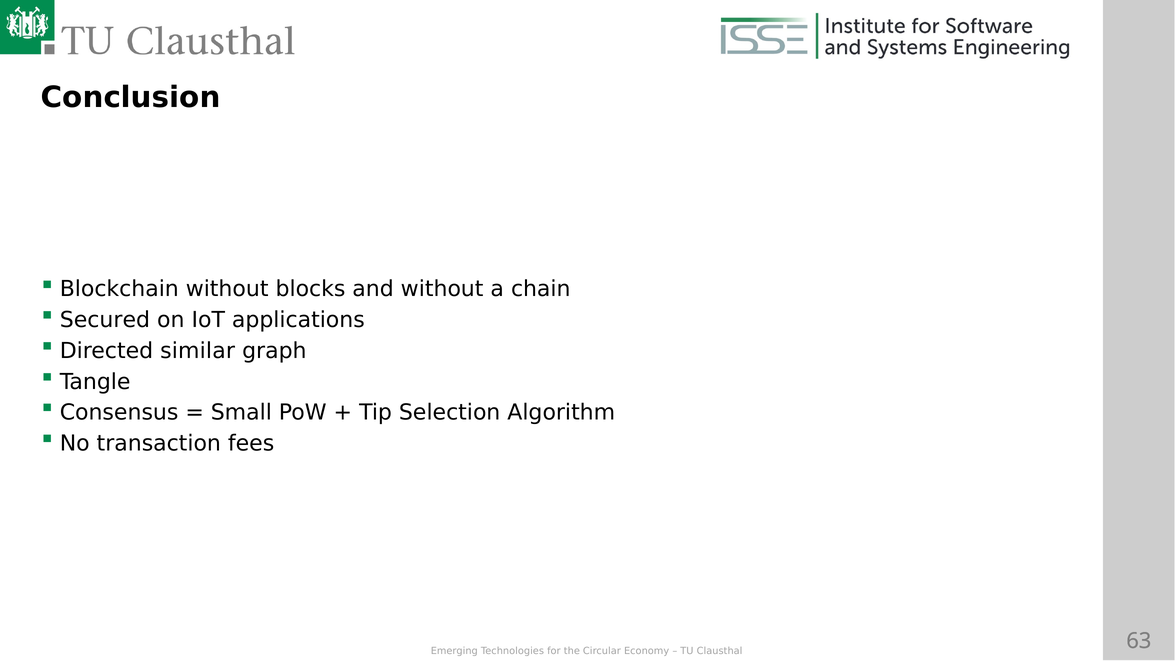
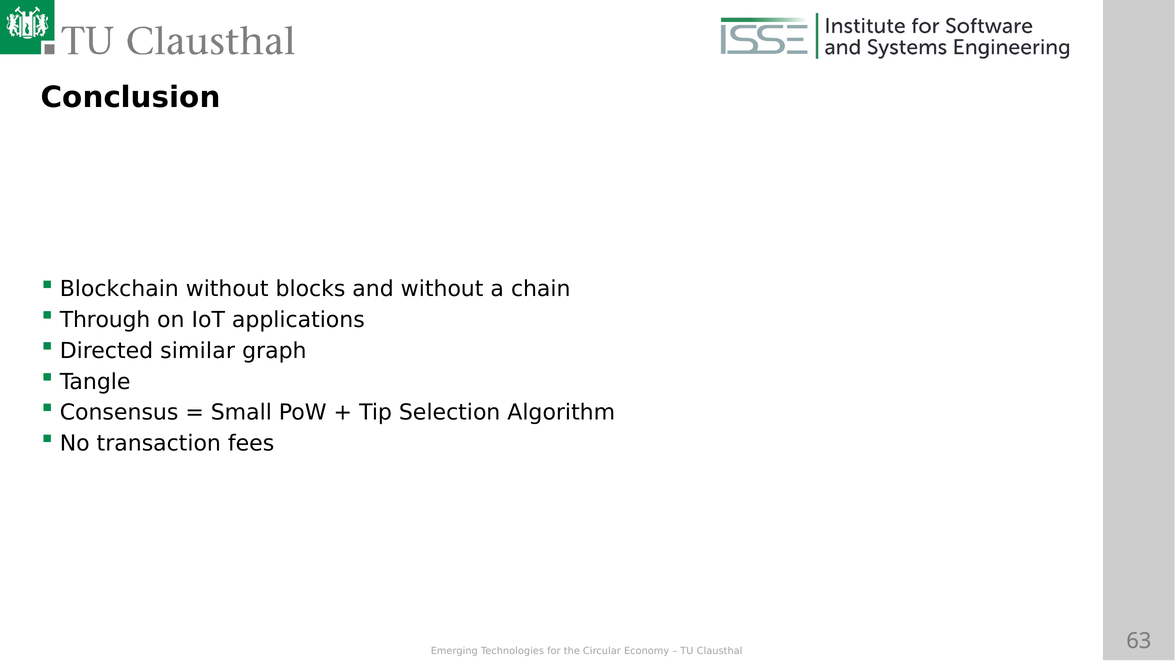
Secured: Secured -> Through
